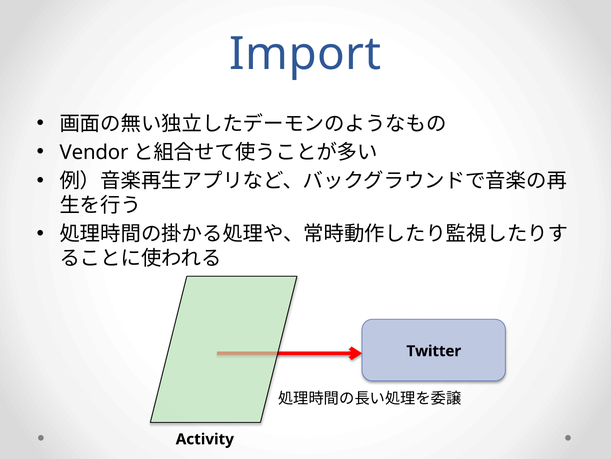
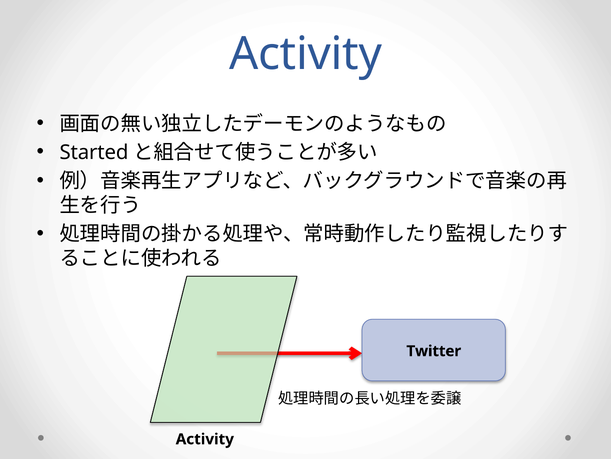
Import at (305, 54): Import -> Activity
Vendor: Vendor -> Started
